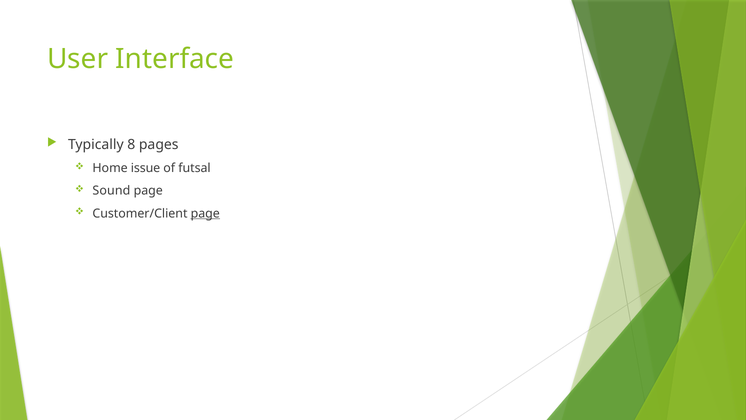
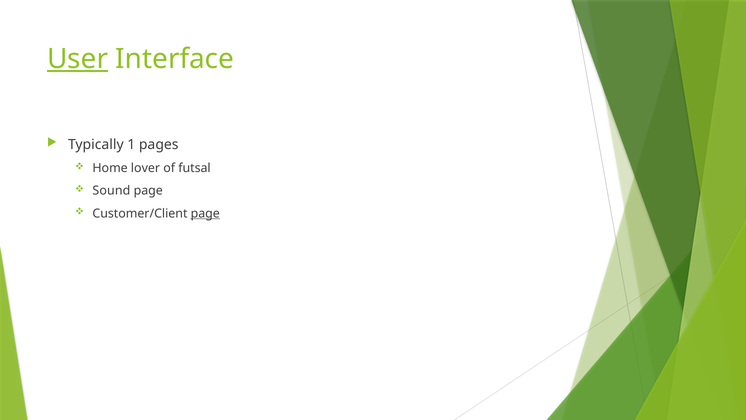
User underline: none -> present
8: 8 -> 1
issue: issue -> lover
